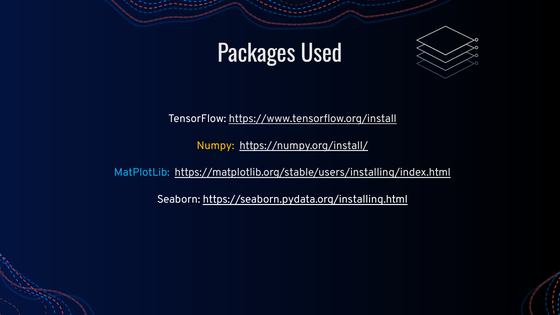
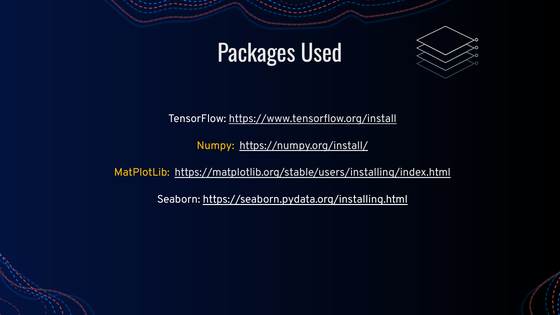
MatPlotLib colour: light blue -> yellow
